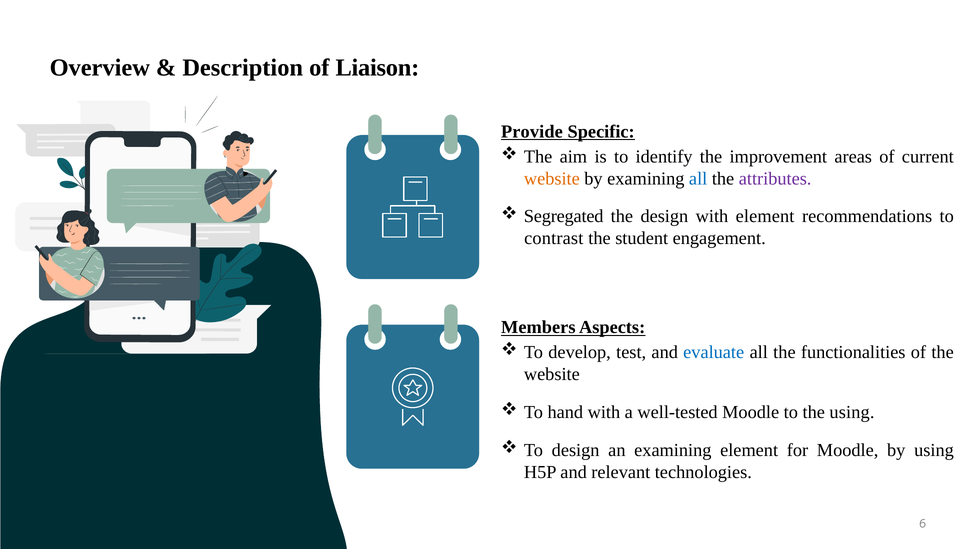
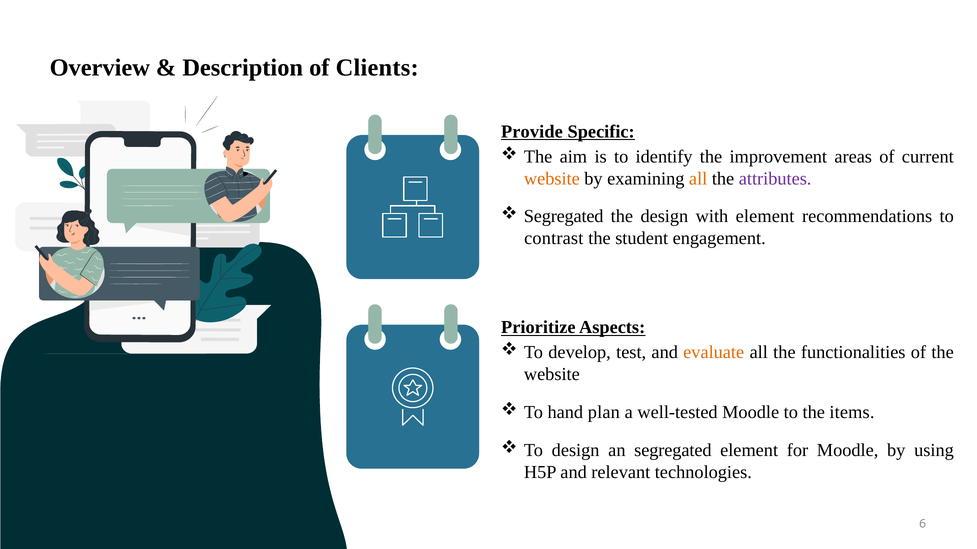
Liaison: Liaison -> Clients
all at (698, 179) colour: blue -> orange
Members: Members -> Prioritize
evaluate colour: blue -> orange
hand with: with -> plan
the using: using -> items
an examining: examining -> segregated
